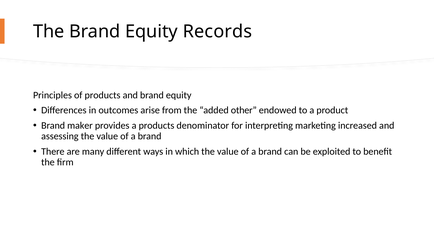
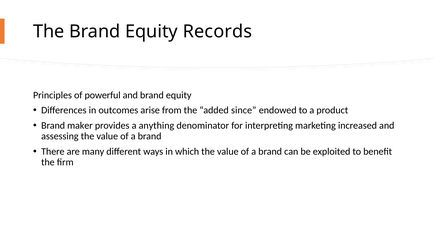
of products: products -> powerful
other: other -> since
a products: products -> anything
